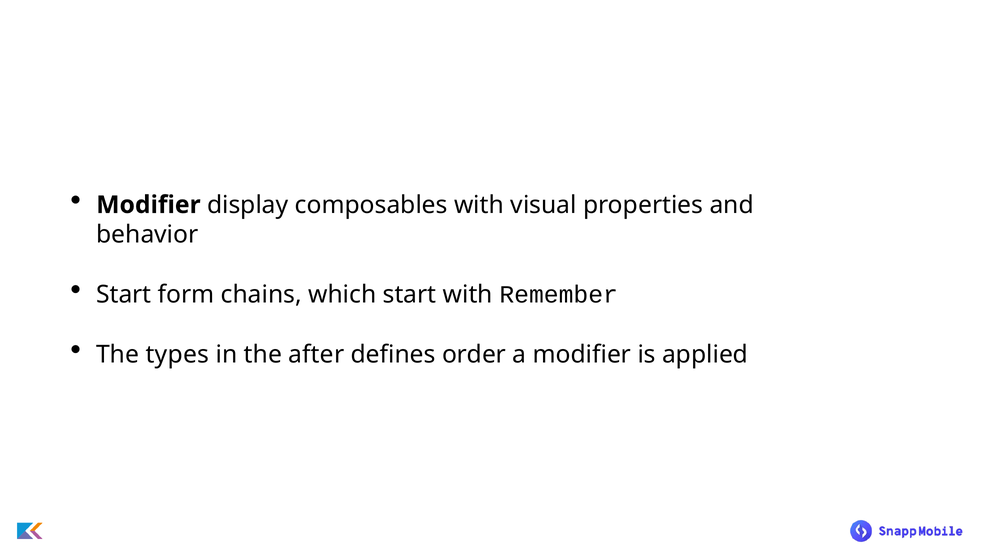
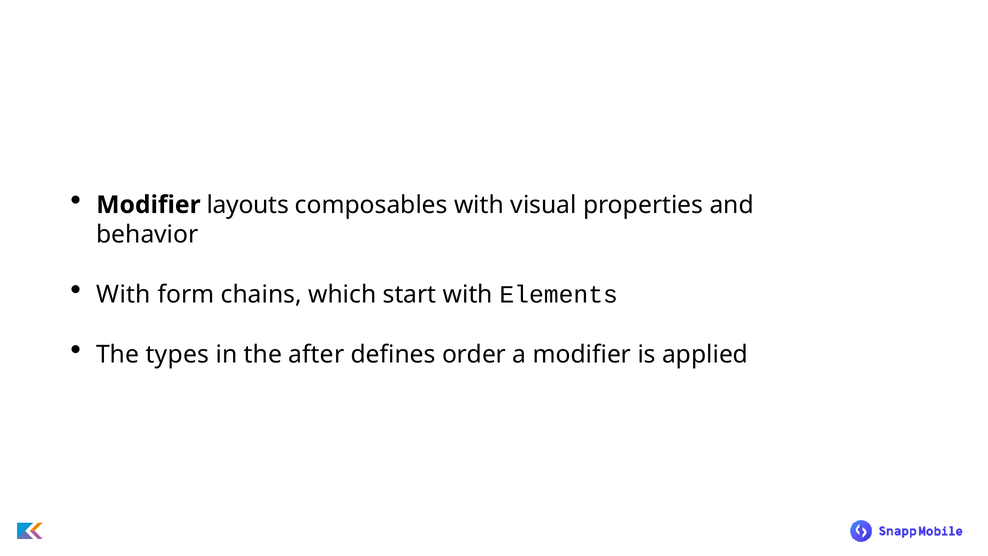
display: display -> layouts
Start at (124, 294): Start -> With
Remember: Remember -> Elements
